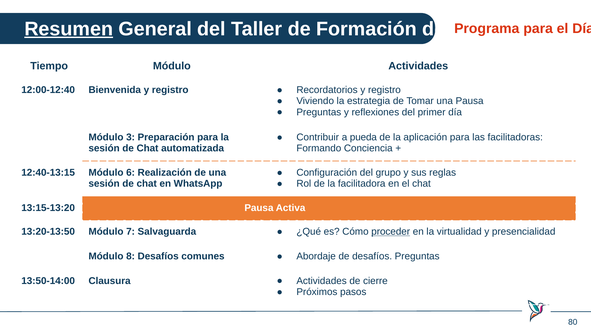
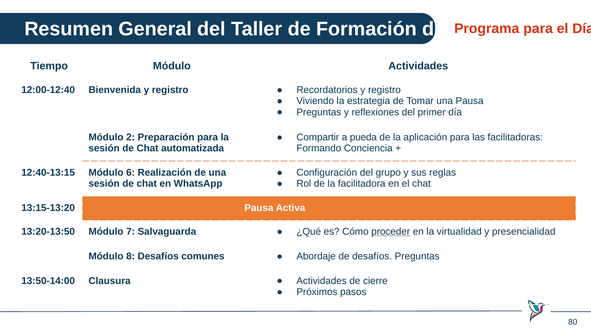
Resumen underline: present -> none
Contribuir: Contribuir -> Compartir
Módulo 3: 3 -> 2
